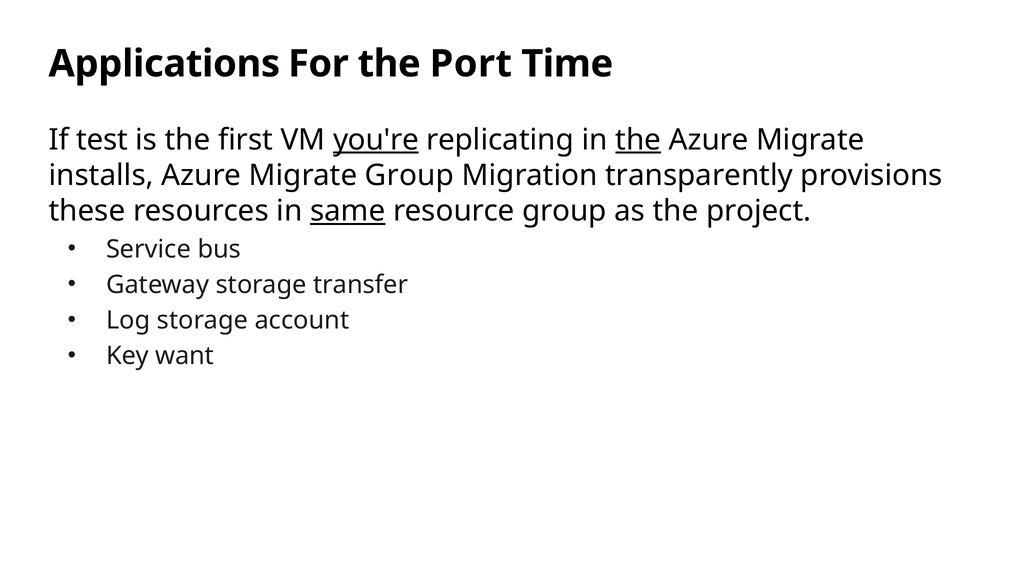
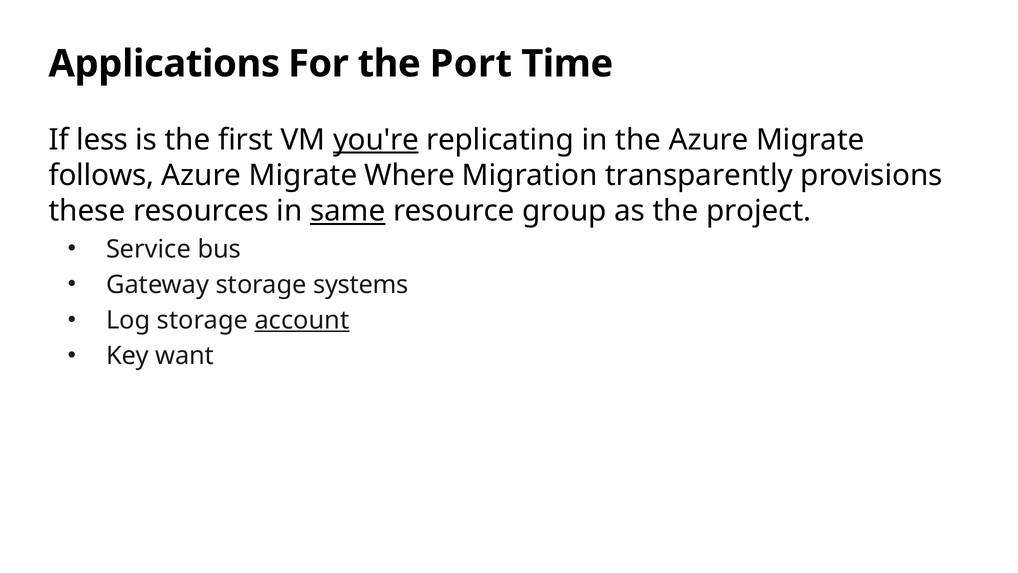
test: test -> less
the at (638, 140) underline: present -> none
installs: installs -> follows
Migrate Group: Group -> Where
transfer: transfer -> systems
account underline: none -> present
